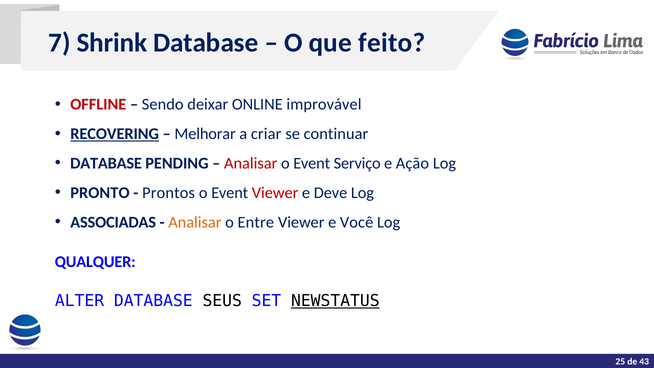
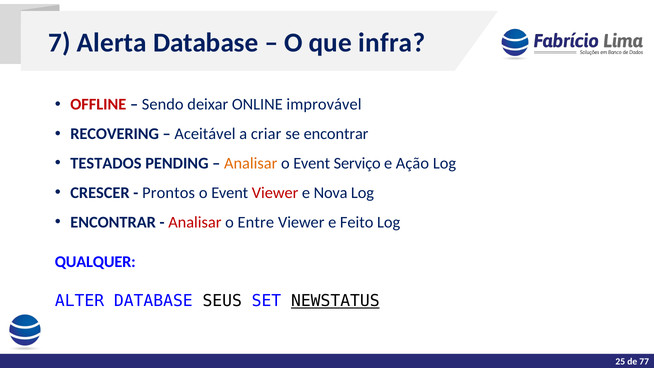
Shrink: Shrink -> Alerta
feito: feito -> infra
RECOVERING underline: present -> none
Melhorar: Melhorar -> Aceitável
se continuar: continuar -> encontrar
DATABASE at (106, 163): DATABASE -> TESTADOS
Analisar at (251, 163) colour: red -> orange
PRONTO: PRONTO -> CRESCER
Deve: Deve -> Nova
ASSOCIADAS at (113, 222): ASSOCIADAS -> ENCONTRAR
Analisar at (195, 222) colour: orange -> red
Você: Você -> Feito
43: 43 -> 77
